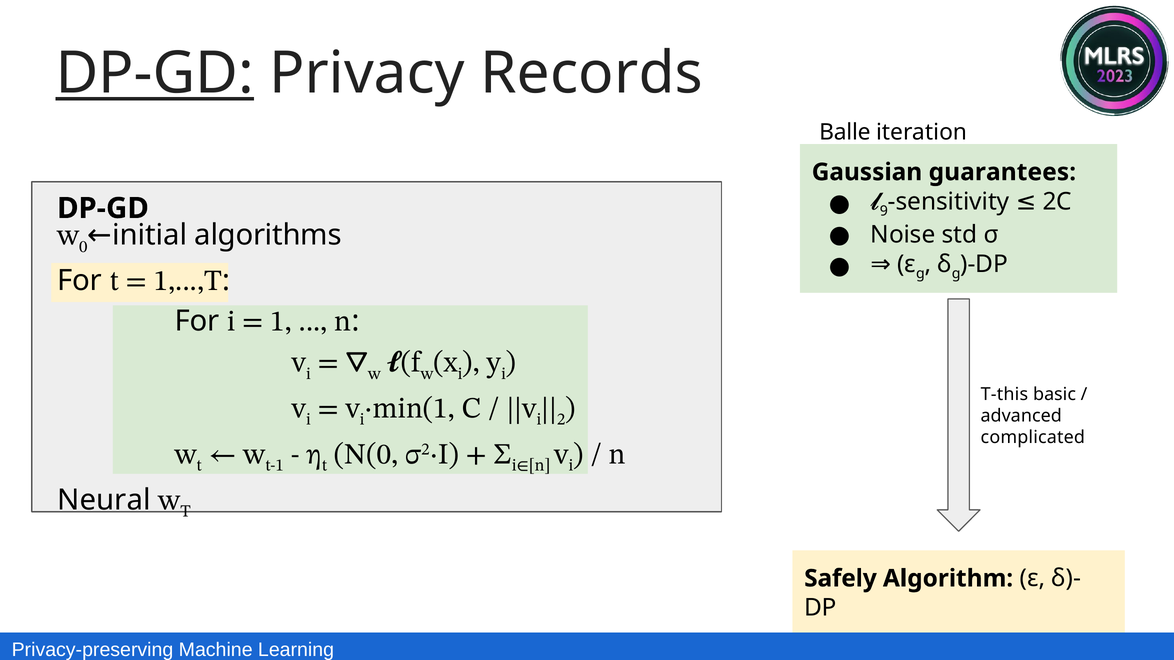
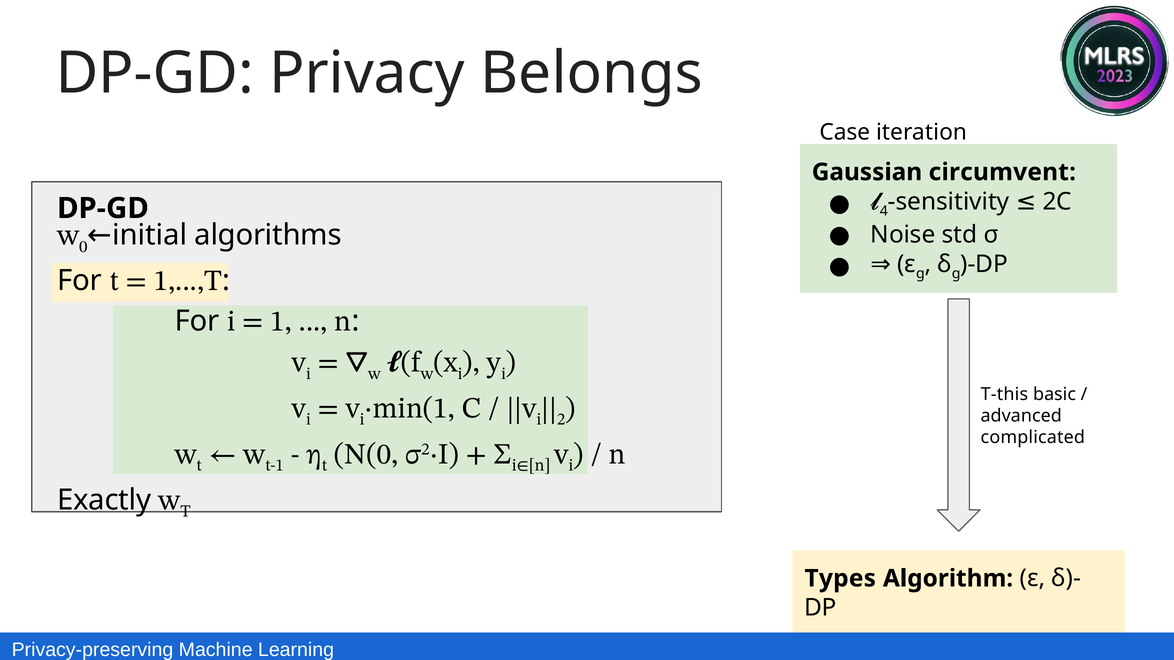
DP-GD at (155, 73) underline: present -> none
Records: Records -> Belongs
Balle: Balle -> Case
guarantees: guarantees -> circumvent
9: 9 -> 4
Neural: Neural -> Exactly
Safely: Safely -> Types
